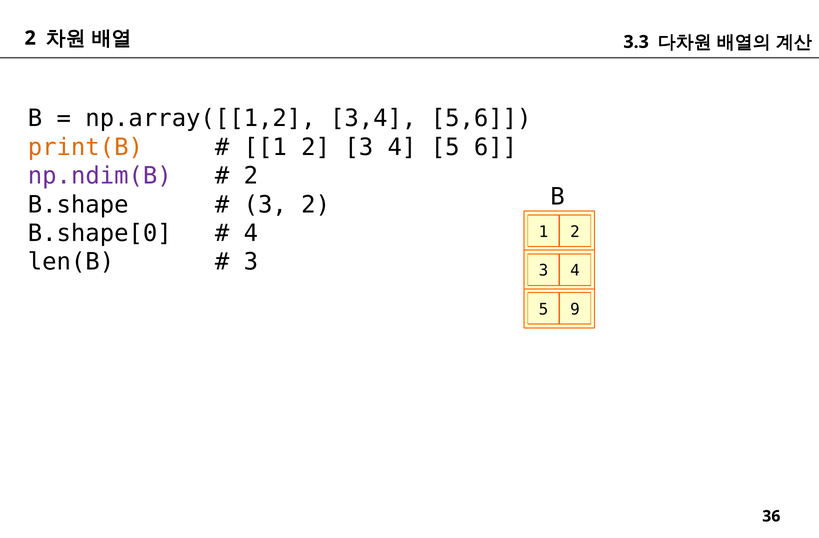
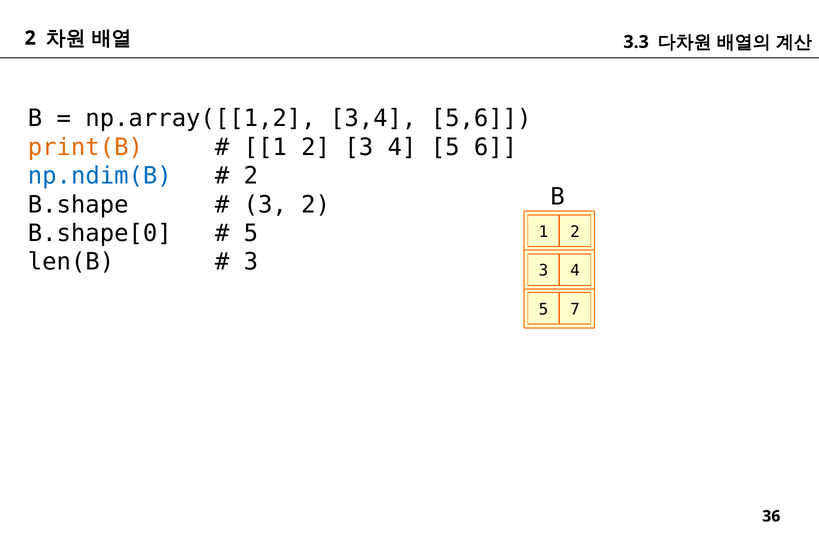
np.ndim(B colour: purple -> blue
4 at (251, 233): 4 -> 5
9: 9 -> 7
